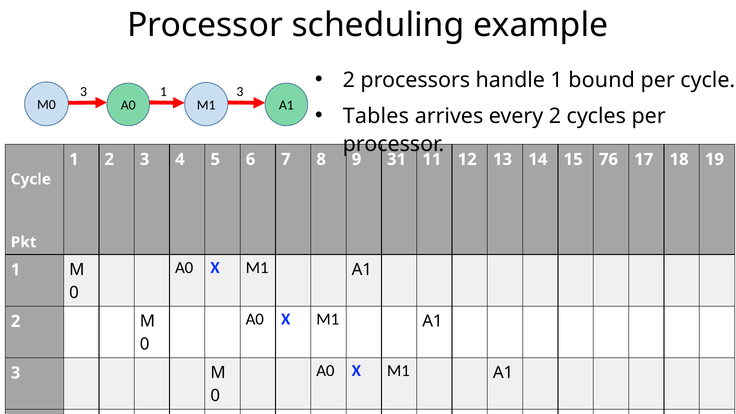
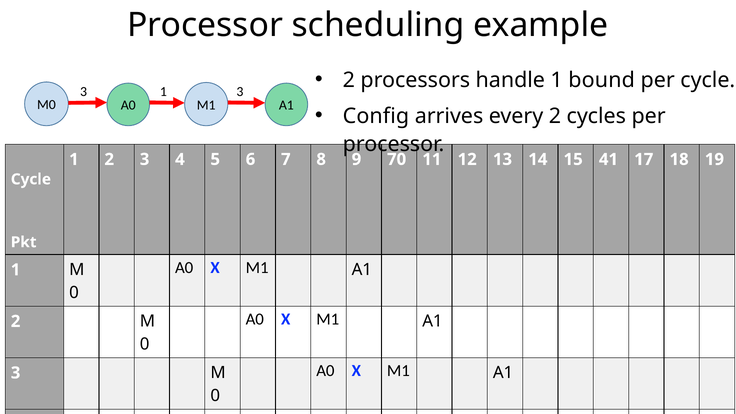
Tables: Tables -> Config
31: 31 -> 70
76: 76 -> 41
